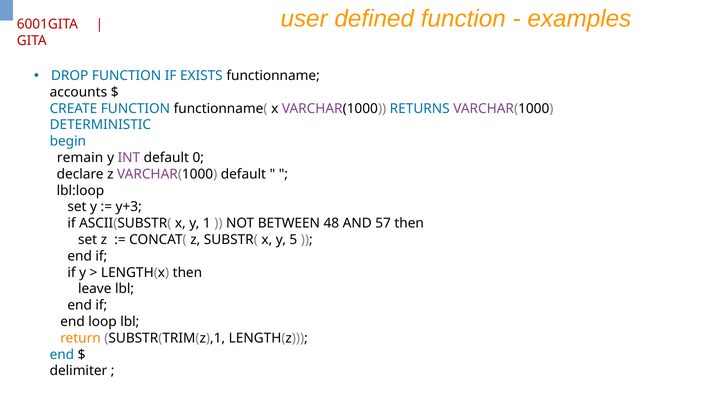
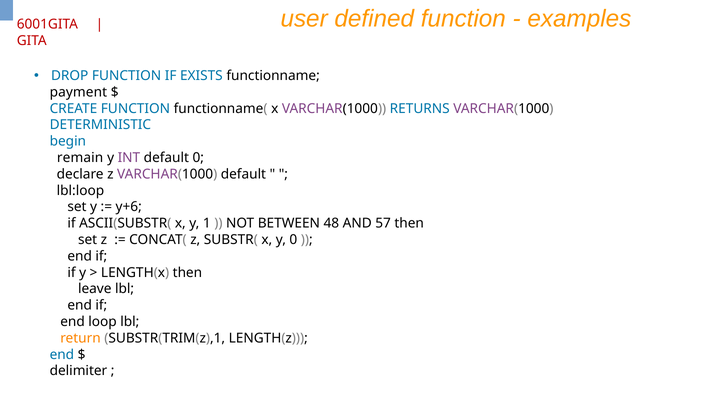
accounts: accounts -> payment
y+3: y+3 -> y+6
y 5: 5 -> 0
